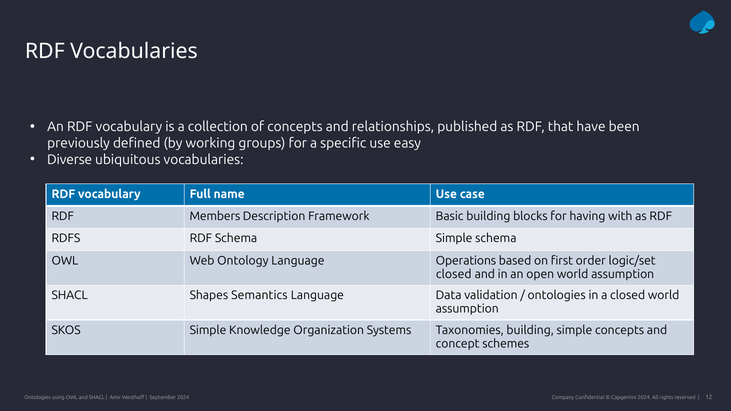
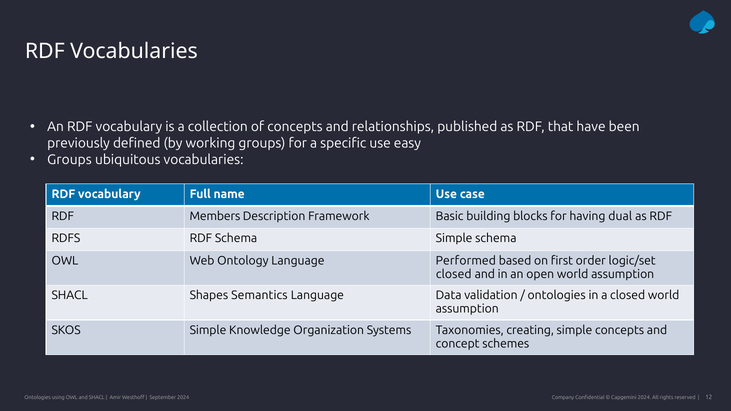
Diverse at (70, 160): Diverse -> Groups
with: with -> dual
Operations: Operations -> Performed
Taxonomies building: building -> creating
